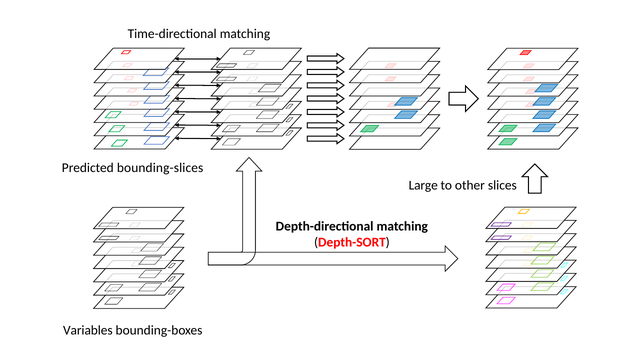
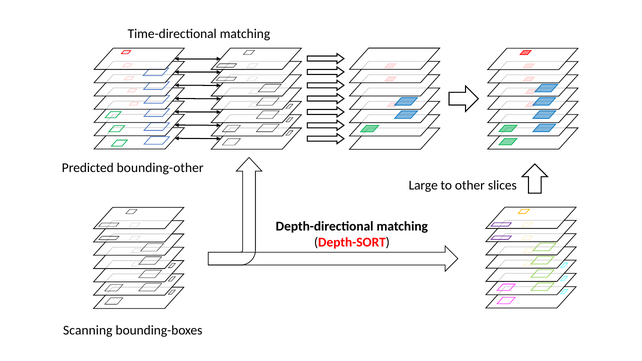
bounding-slices: bounding-slices -> bounding-other
Variables: Variables -> Scanning
